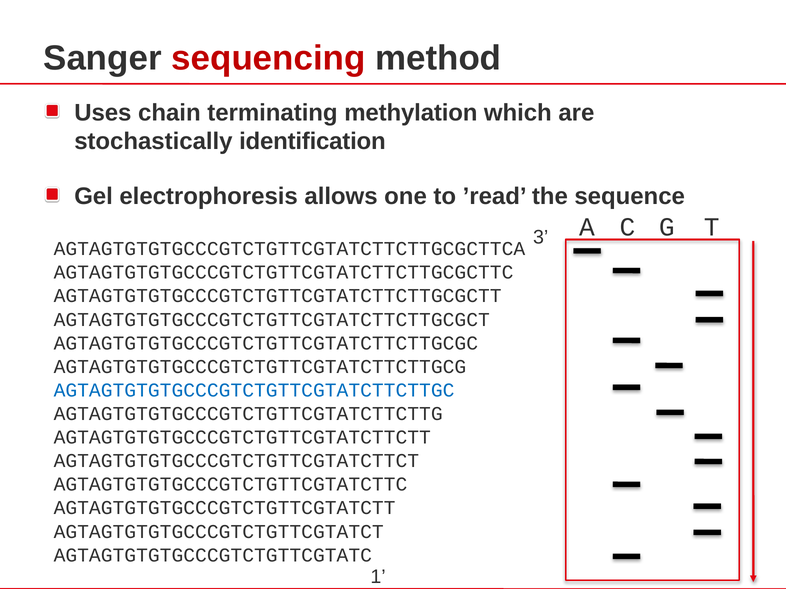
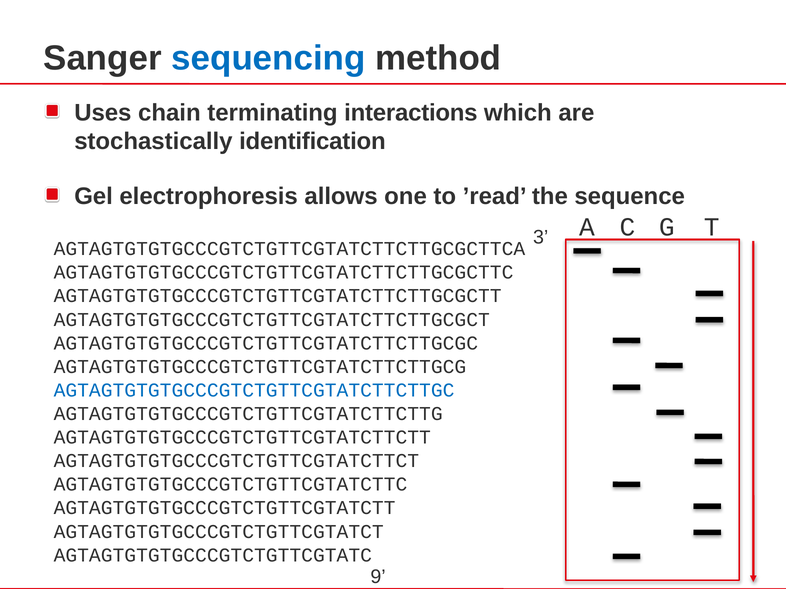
sequencing colour: red -> blue
methylation: methylation -> interactions
1: 1 -> 9
